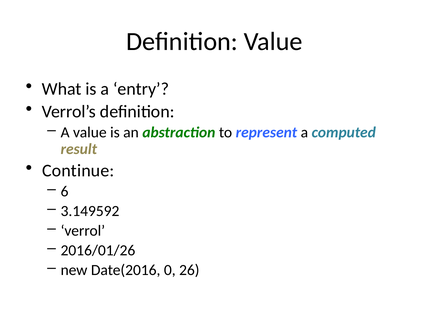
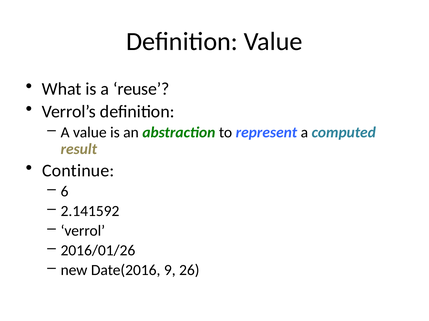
entry: entry -> reuse
3.149592: 3.149592 -> 2.141592
0: 0 -> 9
